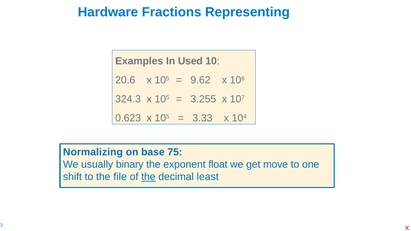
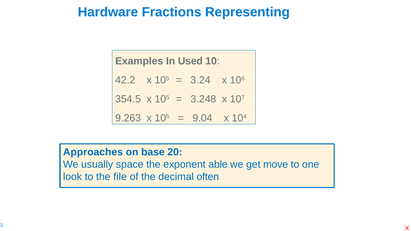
20.6: 20.6 -> 42.2
9.62: 9.62 -> 3.24
324.3: 324.3 -> 354.5
3.255: 3.255 -> 3.248
0.623: 0.623 -> 9.263
3.33: 3.33 -> 9.04
Normalizing: Normalizing -> Approaches
75: 75 -> 20
binary: binary -> space
float: float -> able
shift: shift -> look
the at (148, 177) underline: present -> none
least: least -> often
